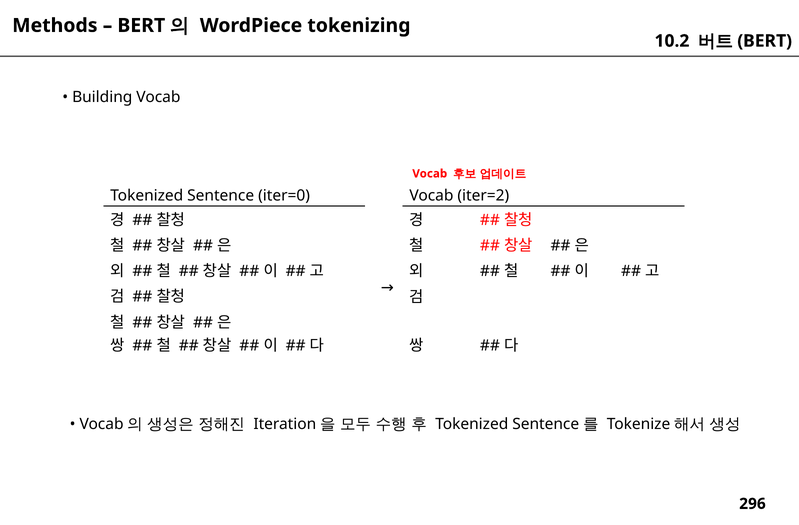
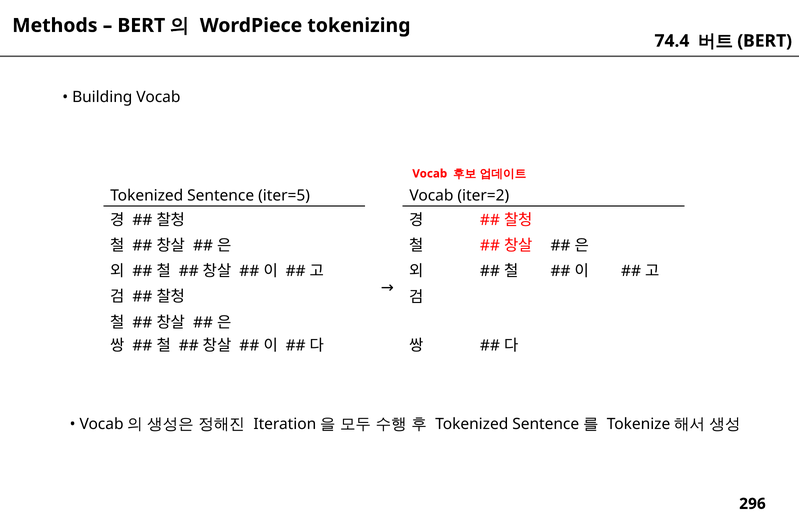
10.2: 10.2 -> 74.4
iter=0: iter=0 -> iter=5
